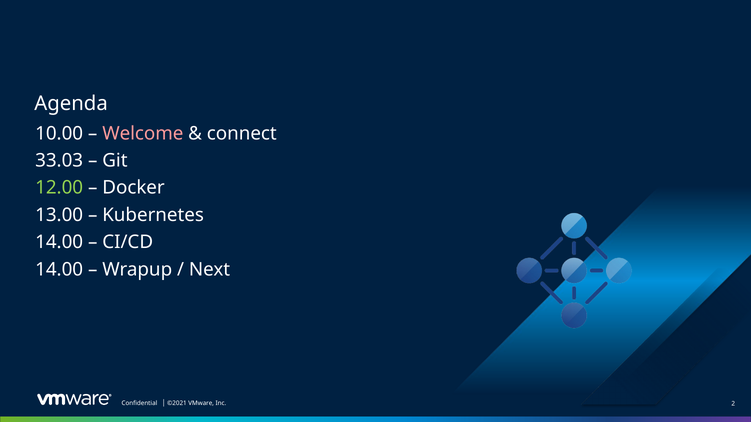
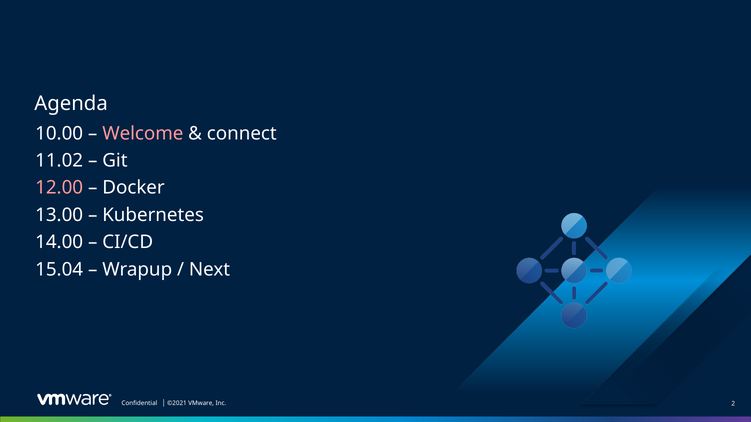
33.03: 33.03 -> 11.02
12.00 colour: light green -> pink
14.00 at (59, 270): 14.00 -> 15.04
